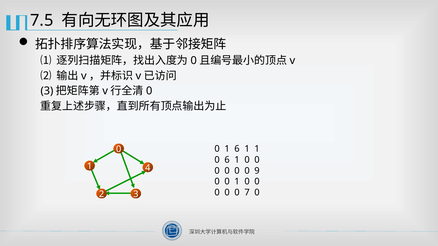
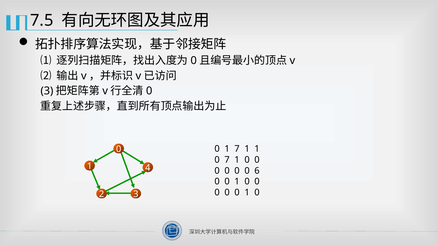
1 6: 6 -> 7
0 6: 6 -> 7
9: 9 -> 6
0 0 0 7: 7 -> 1
